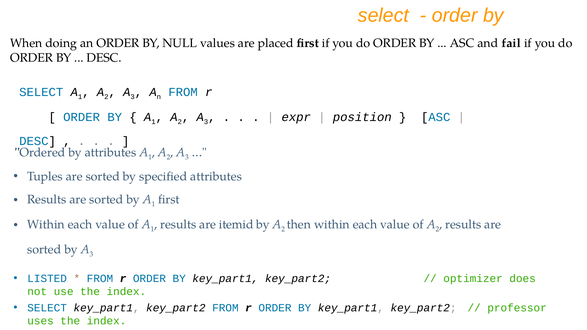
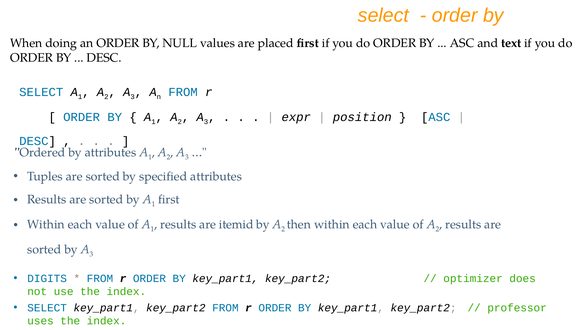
fail: fail -> text
LISTED: LISTED -> DIGITS
